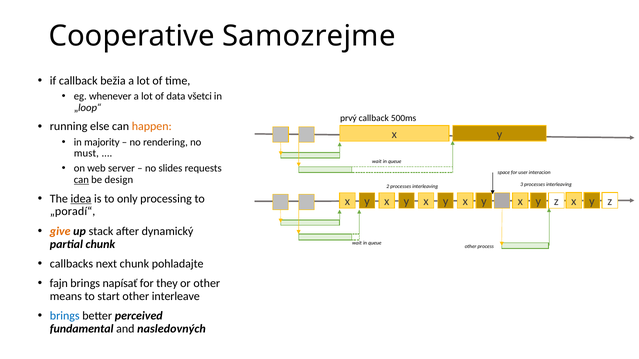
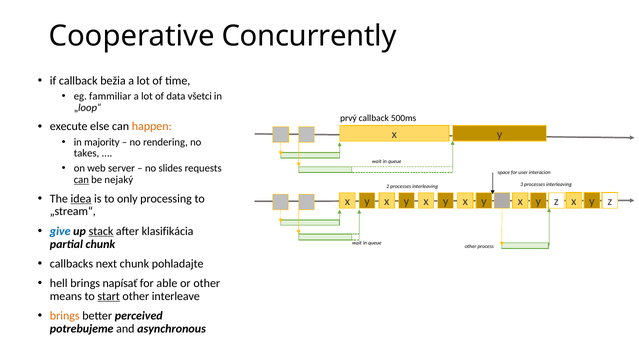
Samozrejme: Samozrejme -> Concurrently
whenever: whenever -> fammiliar
running: running -> execute
must: must -> takes
design: design -> nejaký
„poradí“: „poradí“ -> „stream“
give colour: orange -> blue
stack underline: none -> present
dynamický: dynamický -> klasifikácia
fajn: fajn -> hell
they: they -> able
start underline: none -> present
brings at (65, 316) colour: blue -> orange
fundamental: fundamental -> potrebujeme
nasledovných: nasledovných -> asynchronous
